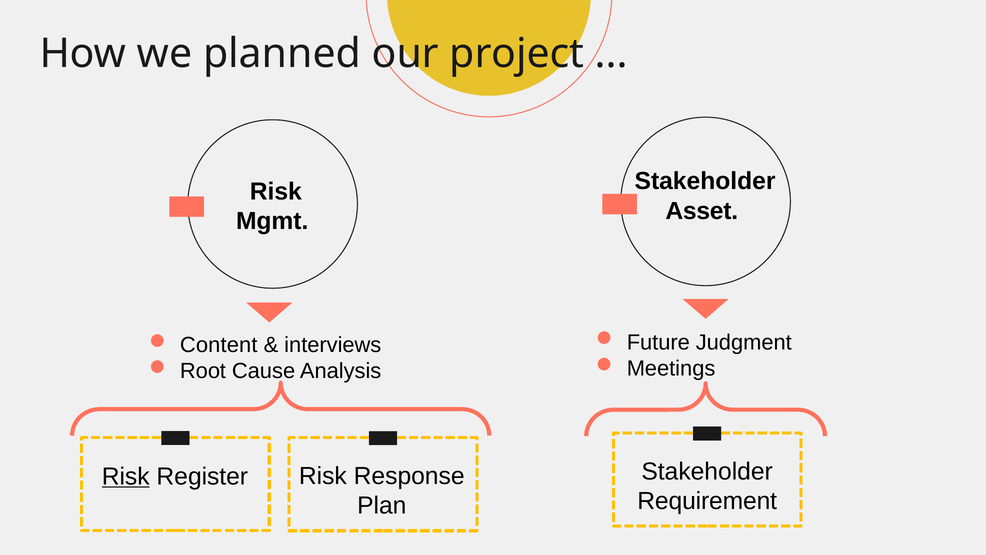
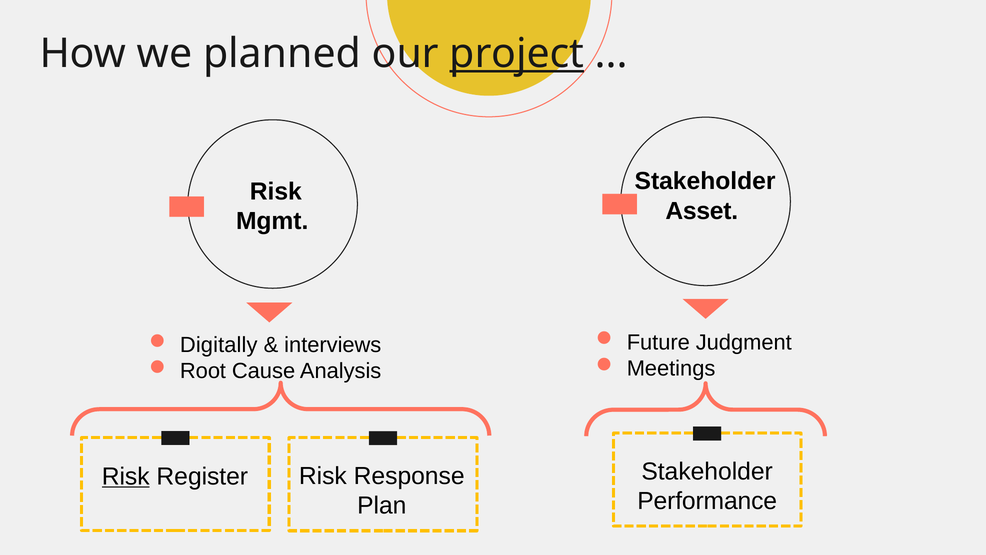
project underline: none -> present
Content: Content -> Digitally
Requirement: Requirement -> Performance
